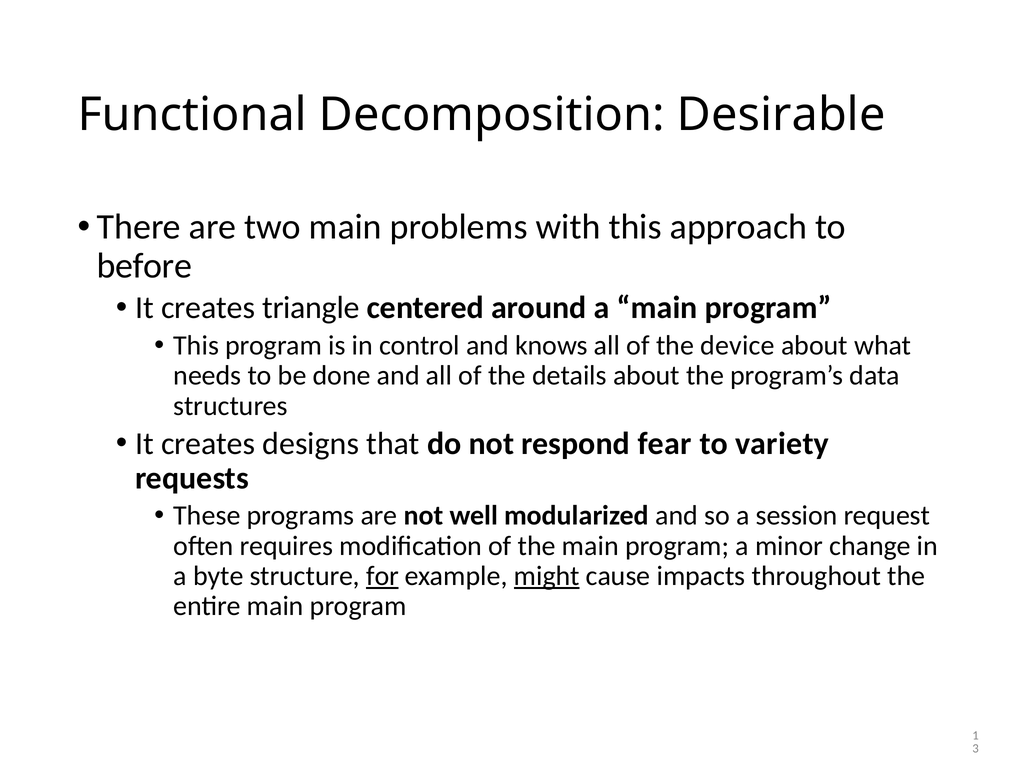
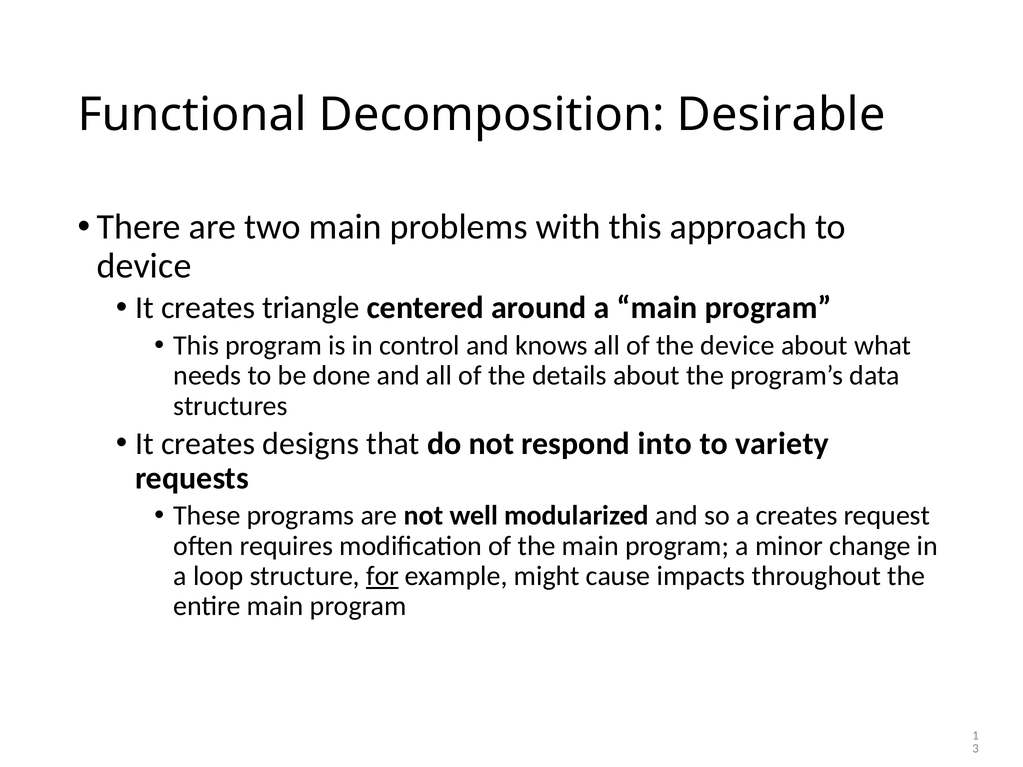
before at (144, 266): before -> device
fear: fear -> into
a session: session -> creates
byte: byte -> loop
might underline: present -> none
